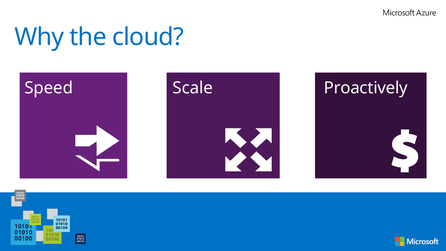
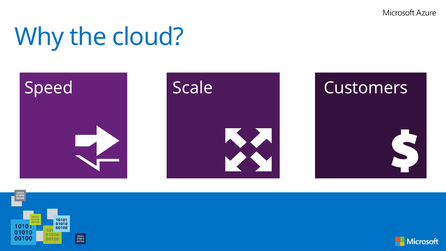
Proactively: Proactively -> Customers
